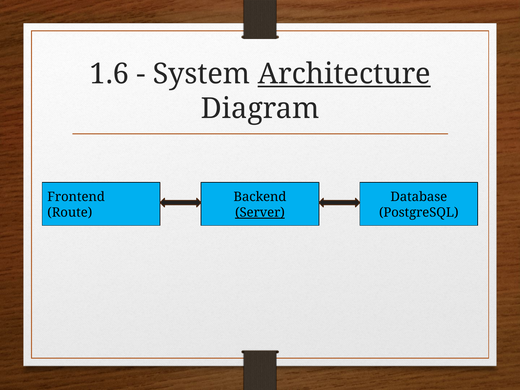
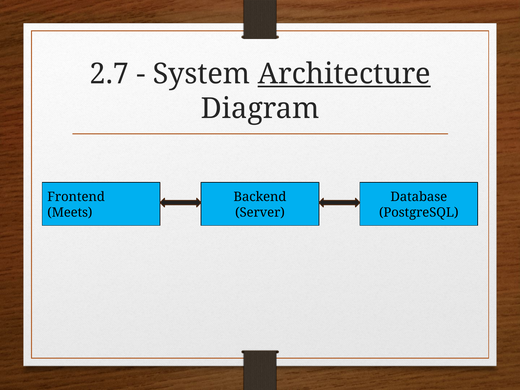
1.6: 1.6 -> 2.7
Route: Route -> Meets
Server underline: present -> none
